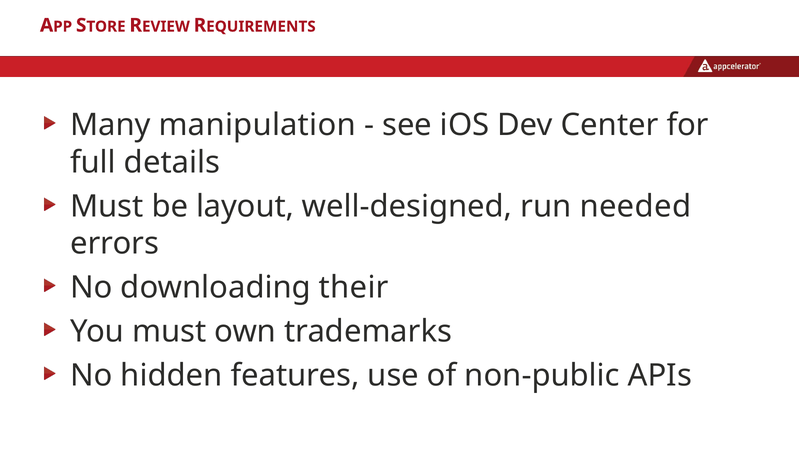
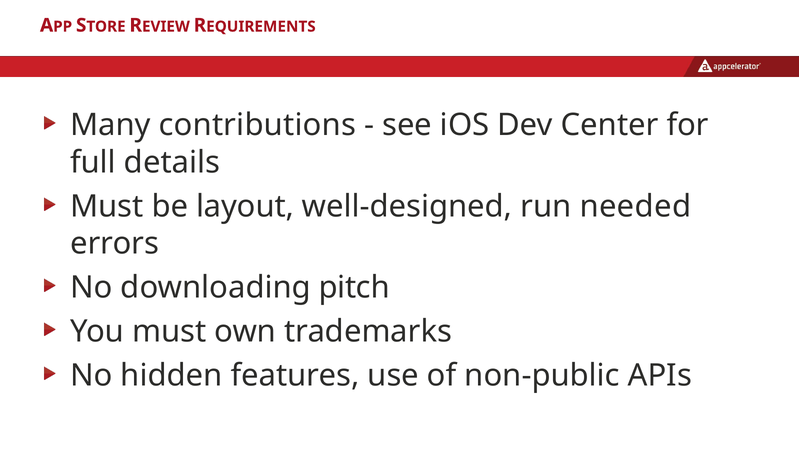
manipulation: manipulation -> contributions
their: their -> pitch
